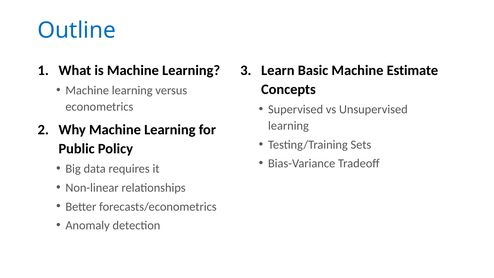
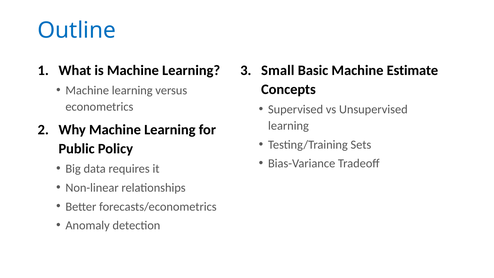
Learn: Learn -> Small
